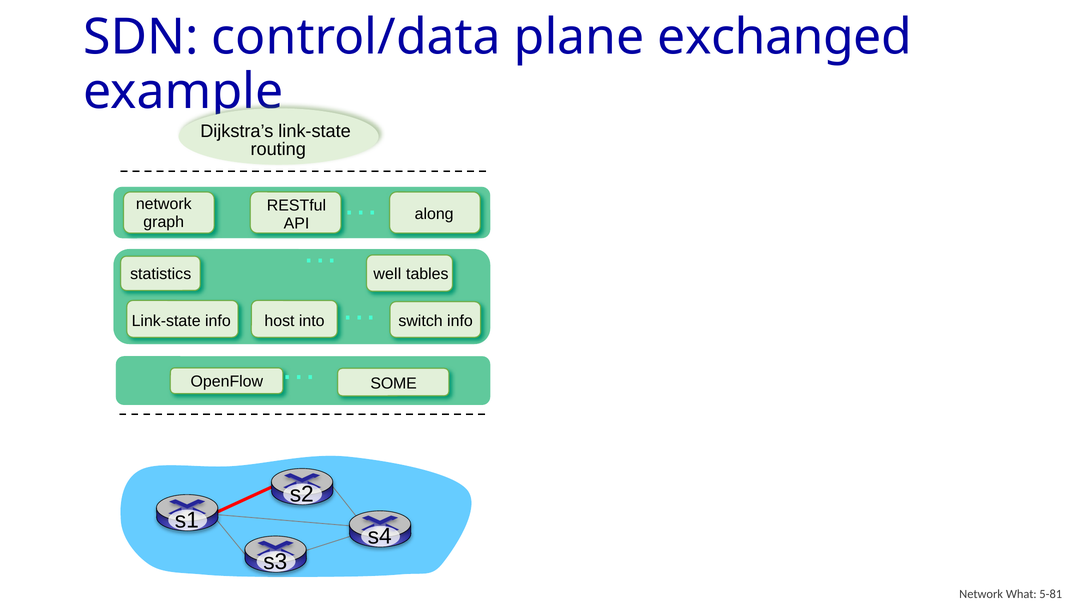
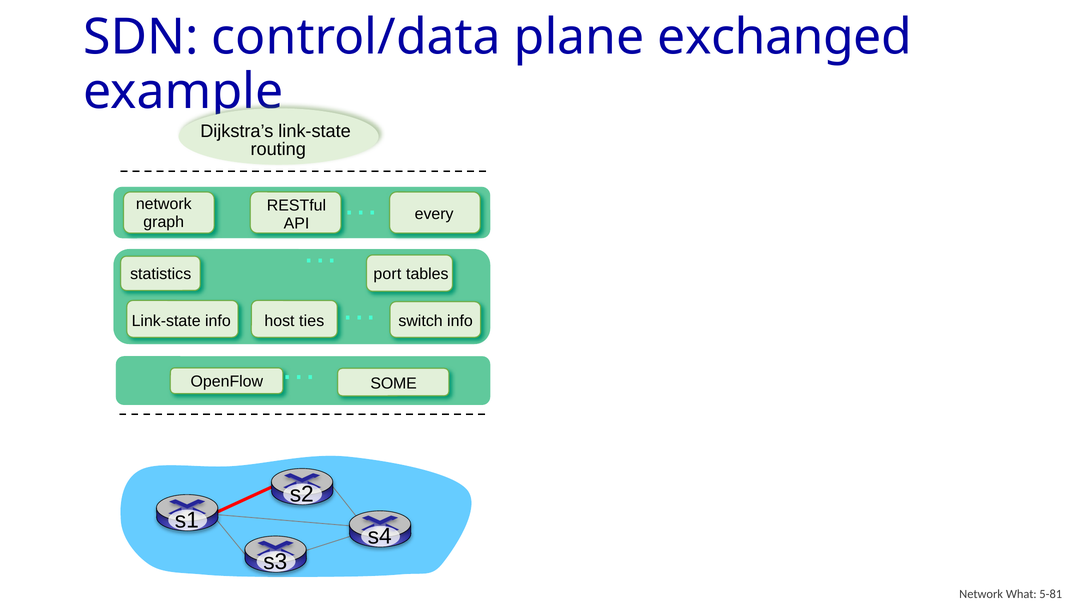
along: along -> every
well: well -> port
into: into -> ties
